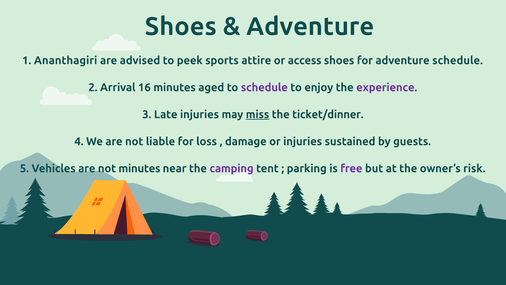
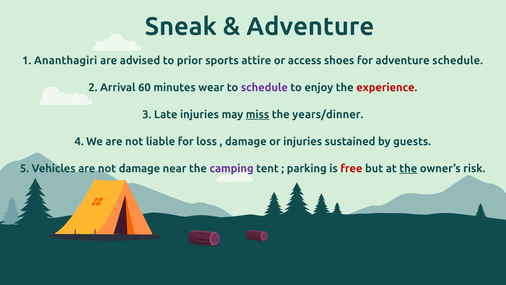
Shoes at (181, 27): Shoes -> Sneak
peek: peek -> prior
16: 16 -> 60
aged: aged -> wear
experience colour: purple -> red
ticket/dinner: ticket/dinner -> years/dinner
not minutes: minutes -> damage
free colour: purple -> red
the at (408, 168) underline: none -> present
